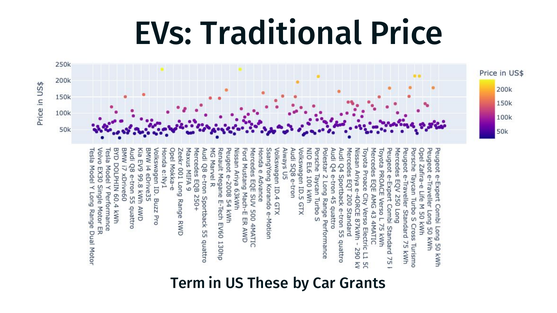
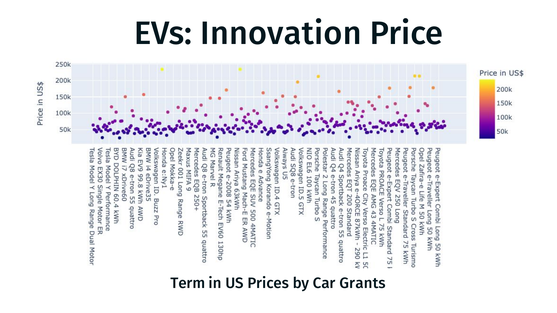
Traditional: Traditional -> Innovation
These: These -> Prices
